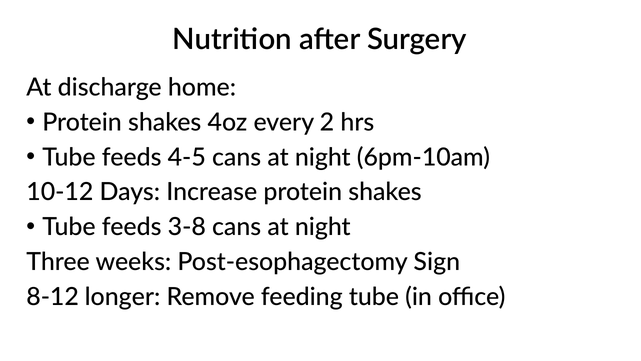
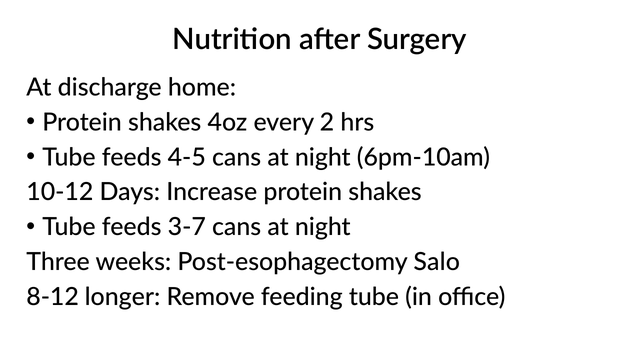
3-8: 3-8 -> 3-7
Sign: Sign -> Salo
